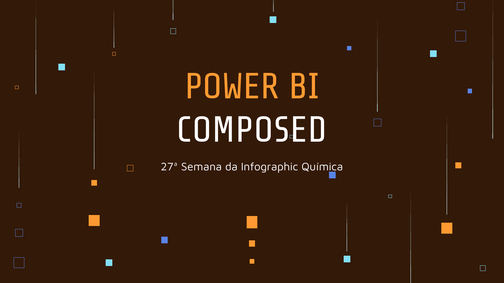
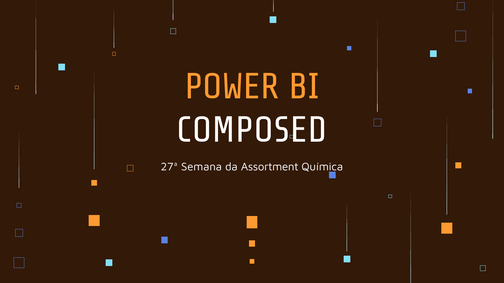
Infographic: Infographic -> Assortment
